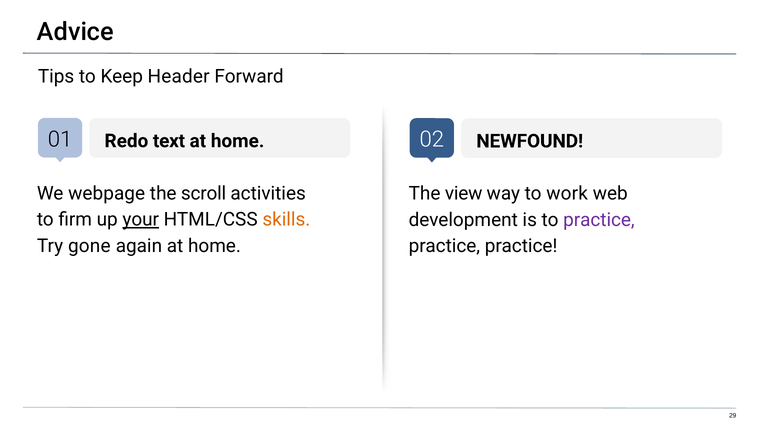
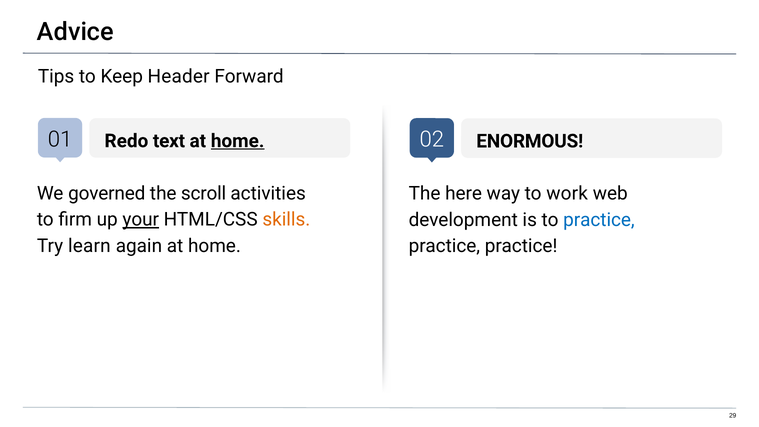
home at (238, 141) underline: none -> present
NEWFOUND: NEWFOUND -> ENORMOUS
webpage: webpage -> governed
view: view -> here
practice at (599, 220) colour: purple -> blue
gone: gone -> learn
